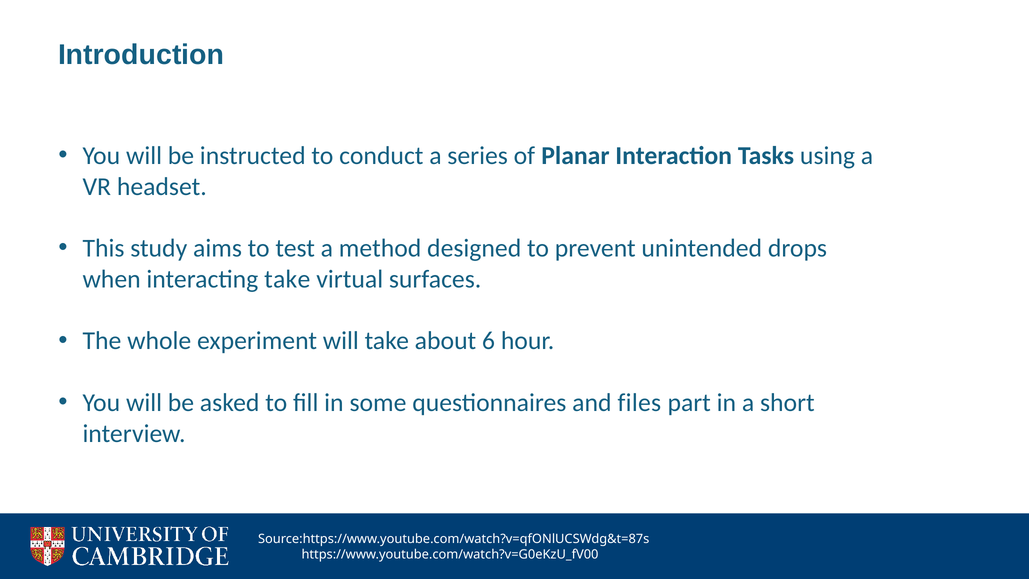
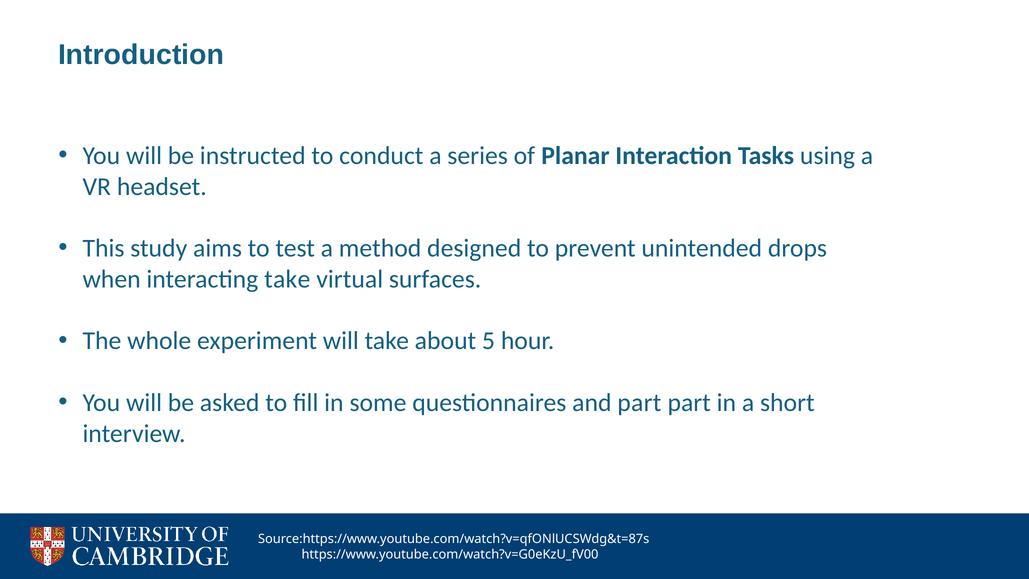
6: 6 -> 5
and files: files -> part
